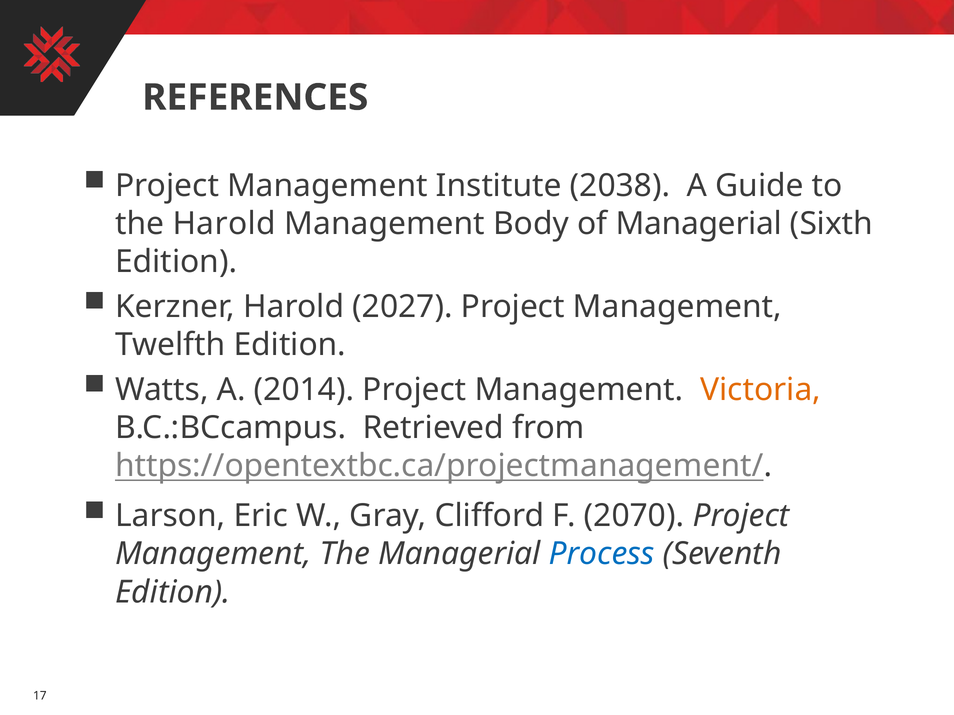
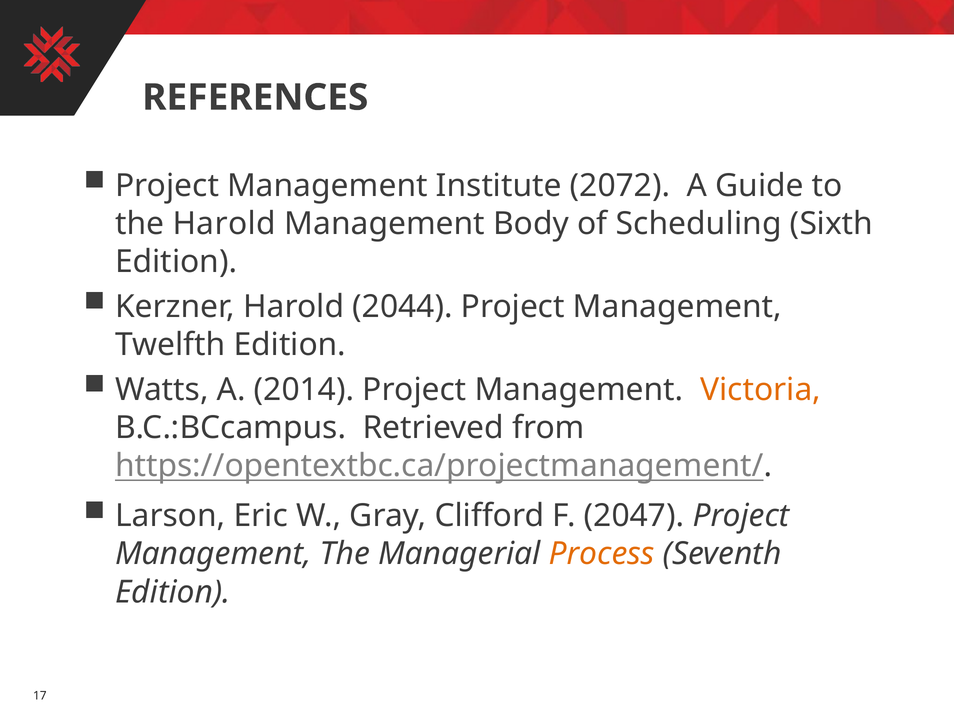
2038: 2038 -> 2072
of Managerial: Managerial -> Scheduling
2027: 2027 -> 2044
2070: 2070 -> 2047
Process colour: blue -> orange
